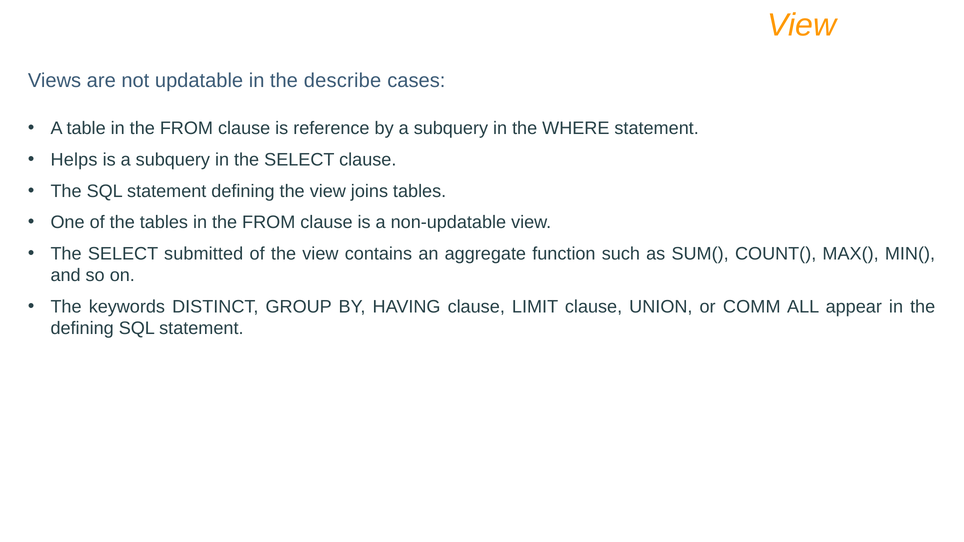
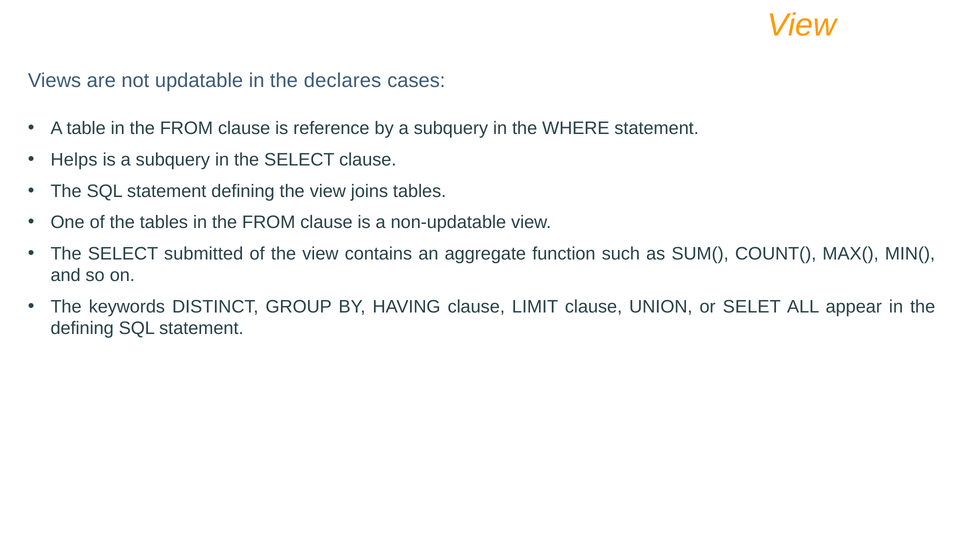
describe: describe -> declares
COMM: COMM -> SELET
